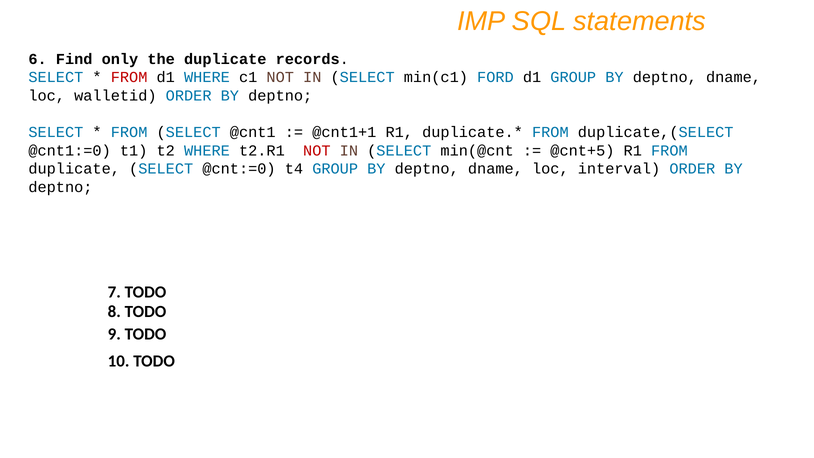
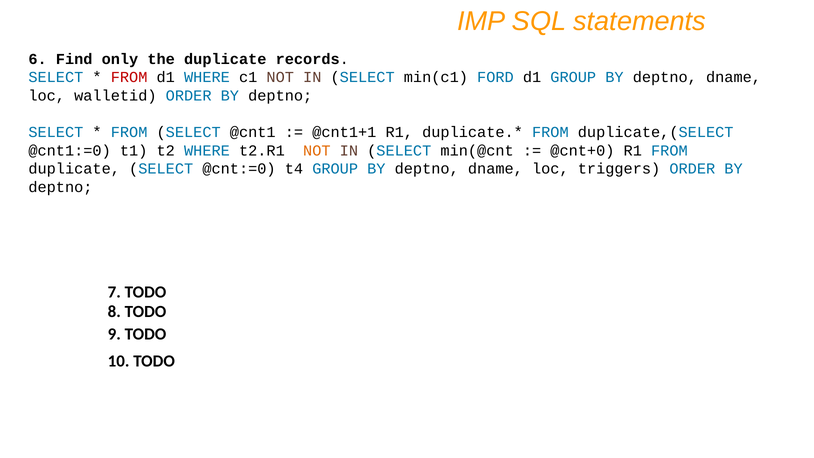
NOT at (317, 151) colour: red -> orange
@cnt+5: @cnt+5 -> @cnt+0
interval: interval -> triggers
